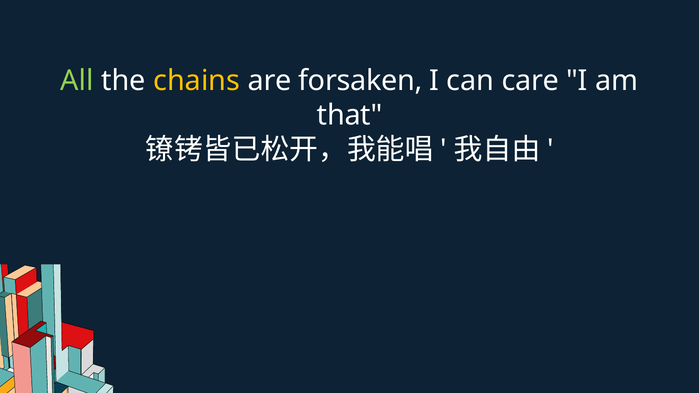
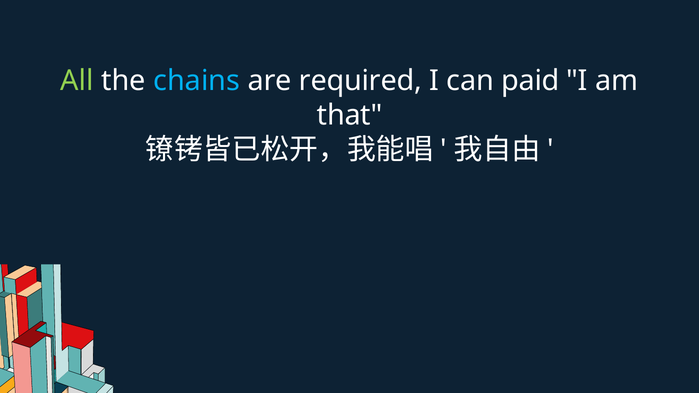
chains colour: yellow -> light blue
forsaken: forsaken -> required
care: care -> paid
